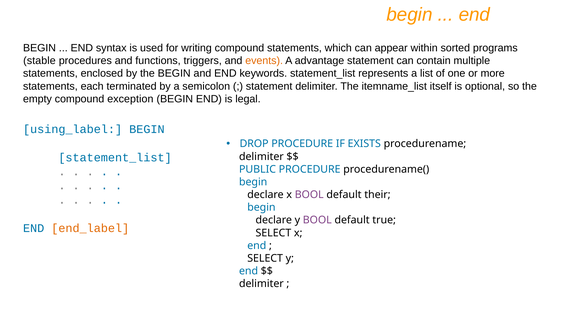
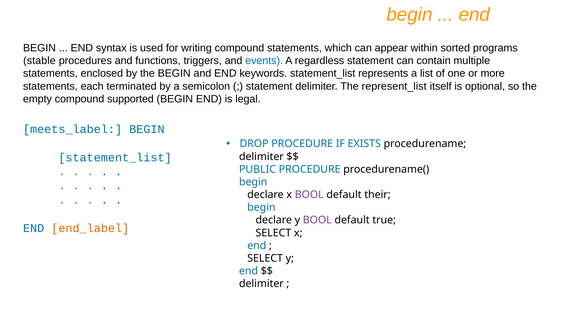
events colour: orange -> blue
advantage: advantage -> regardless
itemname_list: itemname_list -> represent_list
exception: exception -> supported
using_label: using_label -> meets_label
